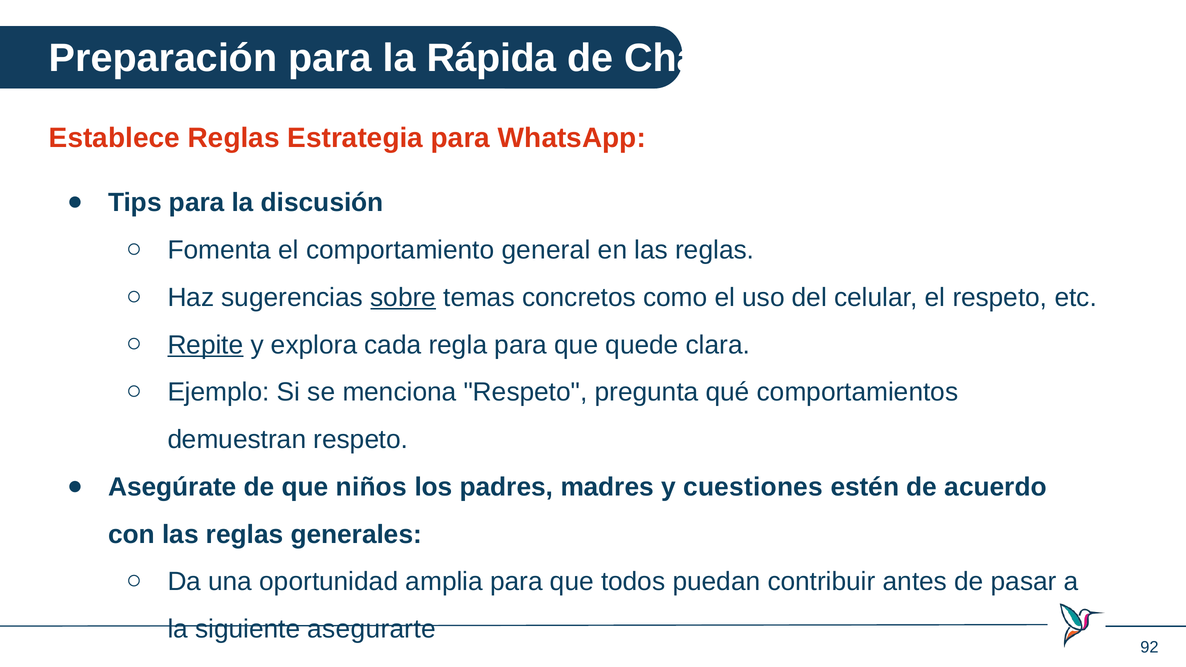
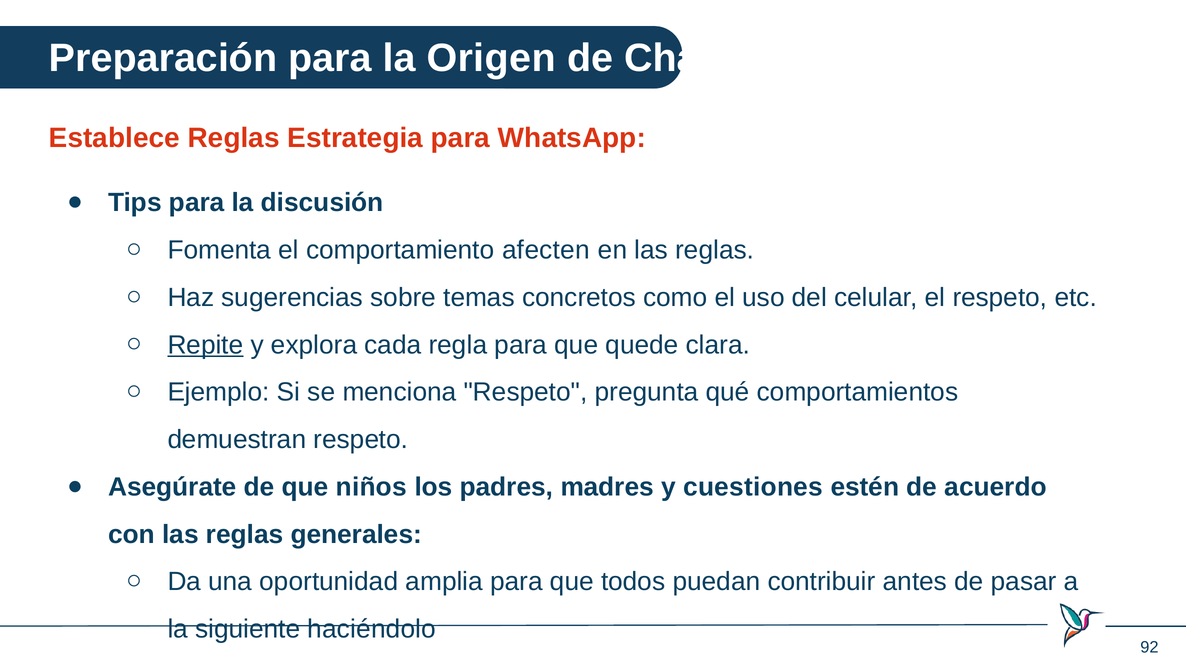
Rápida: Rápida -> Origen
general: general -> afecten
sobre underline: present -> none
asegurarte: asegurarte -> haciéndolo
